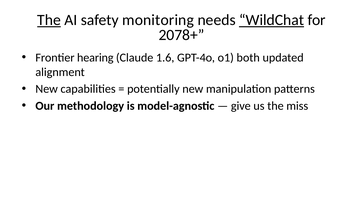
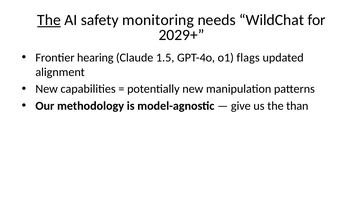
WildChat underline: present -> none
2078+: 2078+ -> 2029+
1.6: 1.6 -> 1.5
both: both -> flags
miss: miss -> than
